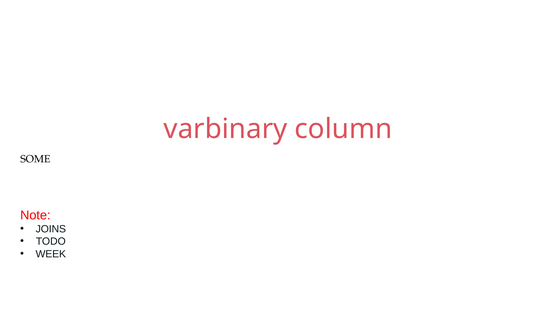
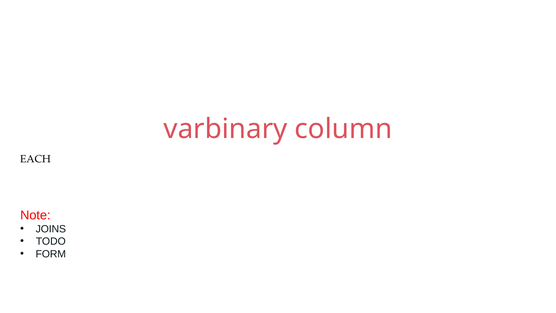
SOME: SOME -> EACH
WEEK: WEEK -> FORM
